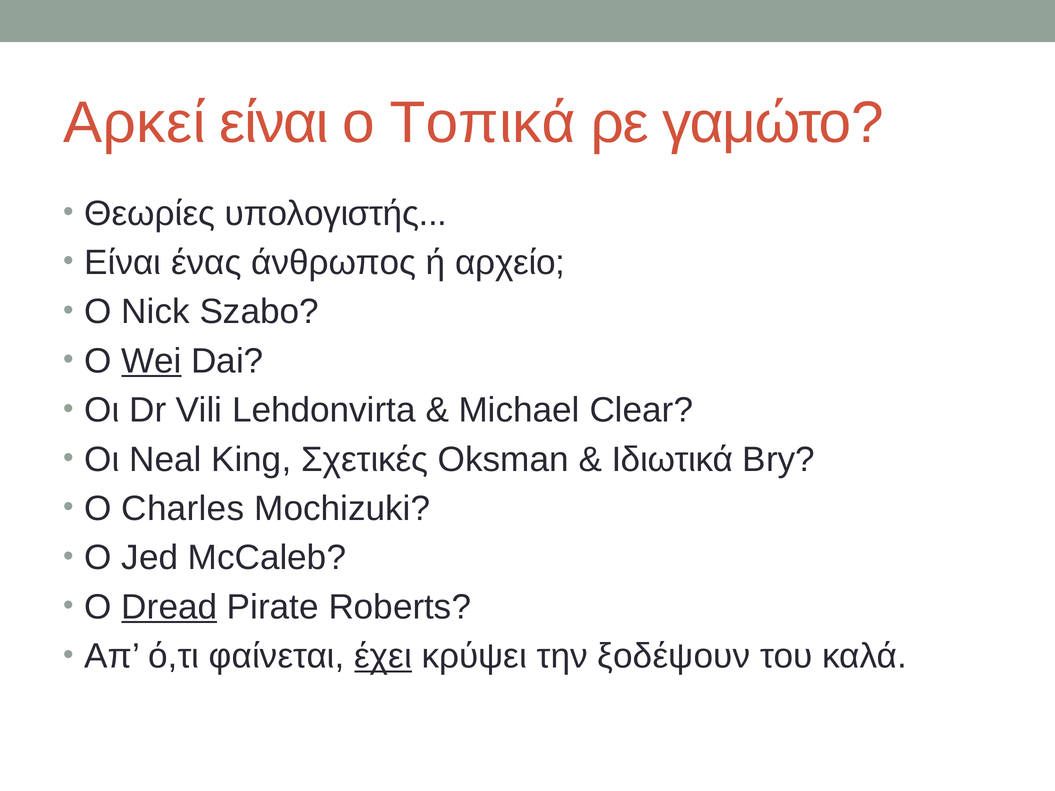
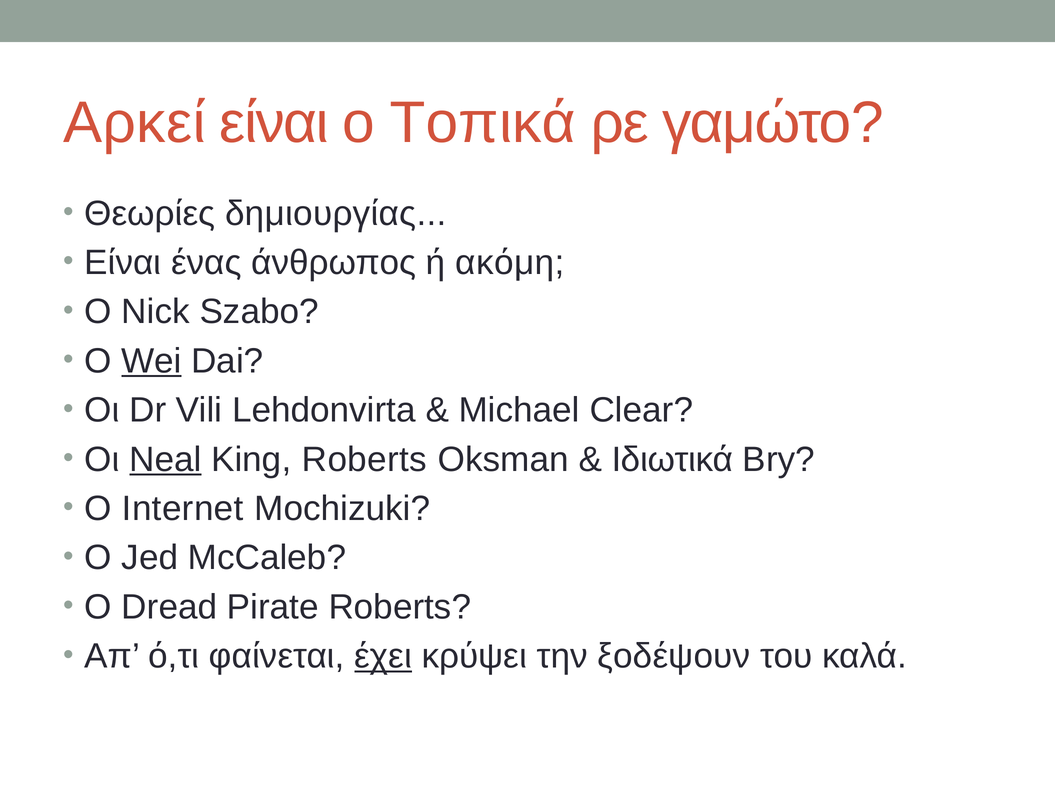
υπολογιστής: υπολογιστής -> δημιουργίας
αρχείο: αρχείο -> ακόμη
Neal underline: none -> present
King Σχετικές: Σχετικές -> Roberts
Charles: Charles -> Internet
Dread underline: present -> none
